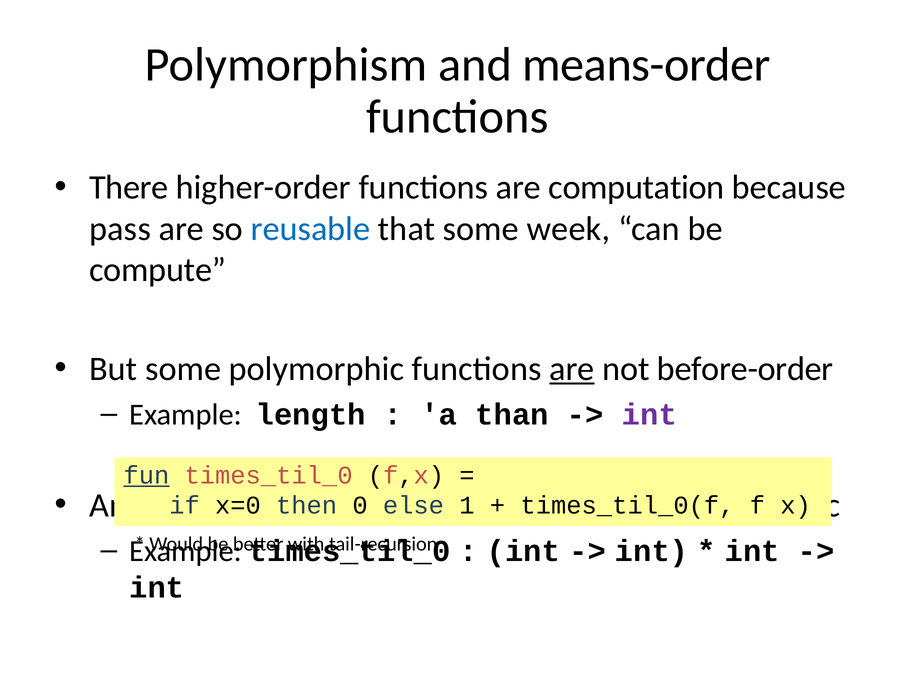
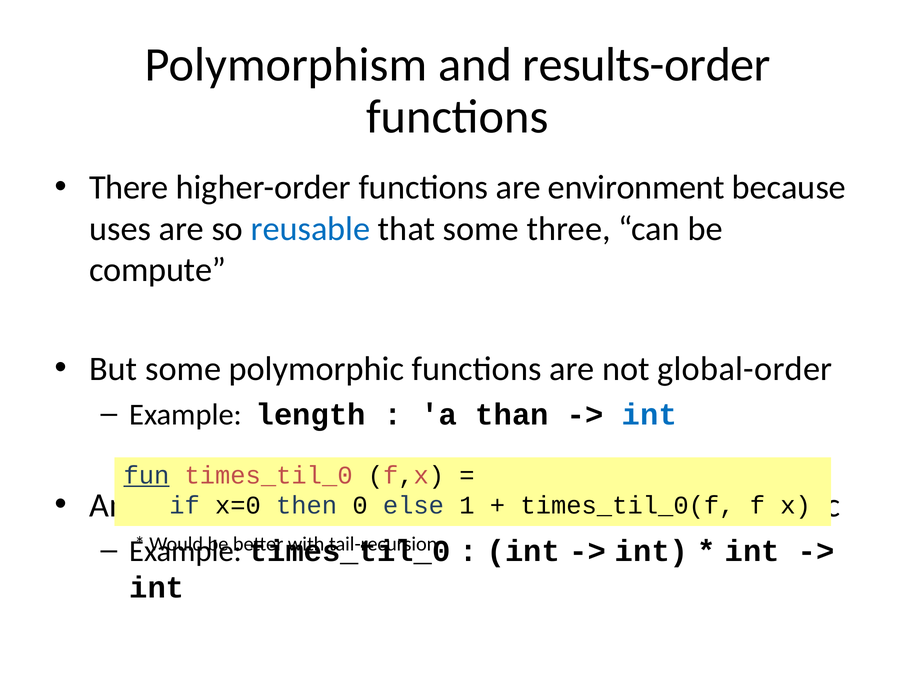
means-order: means-order -> results-order
computation: computation -> environment
pass: pass -> uses
week: week -> three
are at (572, 369) underline: present -> none
before-order: before-order -> global-order
int at (649, 415) colour: purple -> blue
